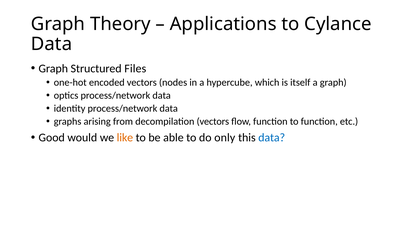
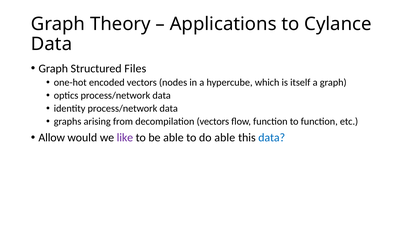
Good: Good -> Allow
like colour: orange -> purple
do only: only -> able
